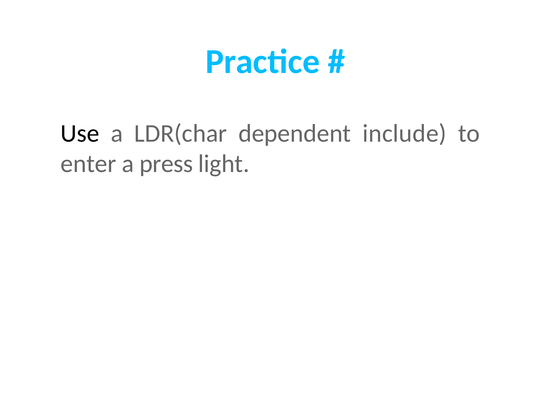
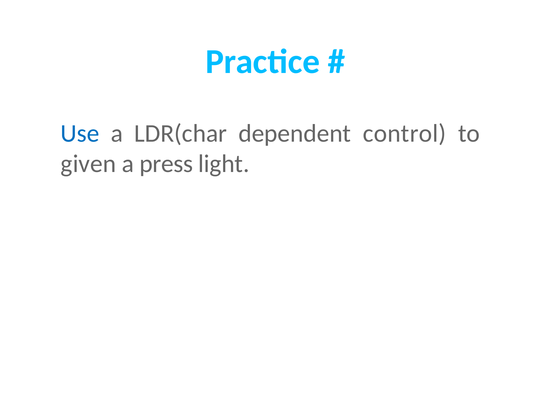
Use colour: black -> blue
include: include -> control
enter: enter -> given
